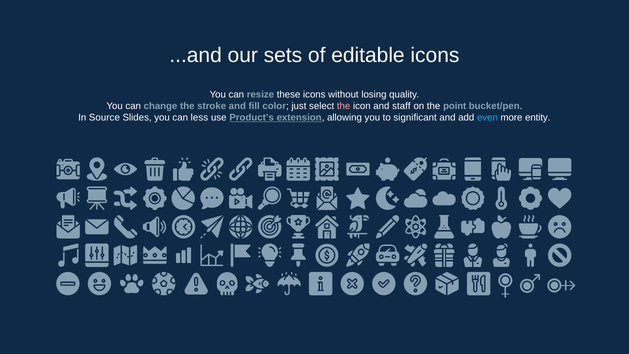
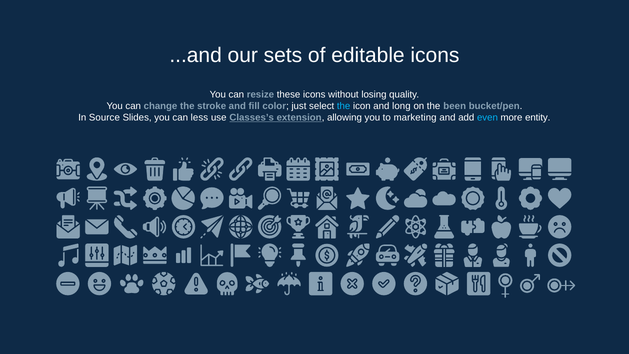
the at (344, 106) colour: pink -> light blue
staff: staff -> long
point: point -> been
Product’s: Product’s -> Classes’s
significant: significant -> marketing
